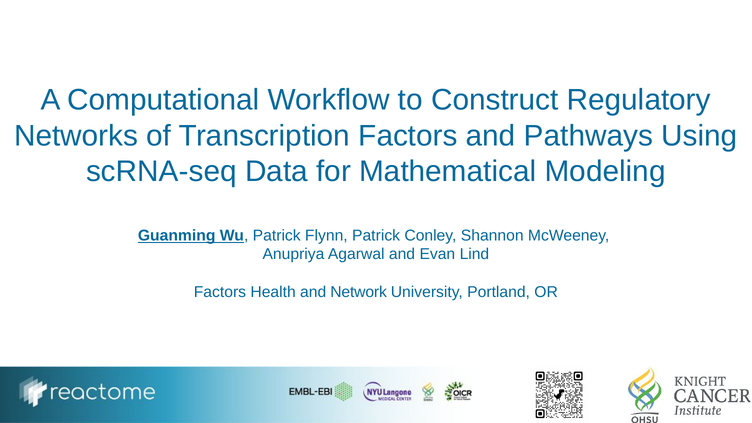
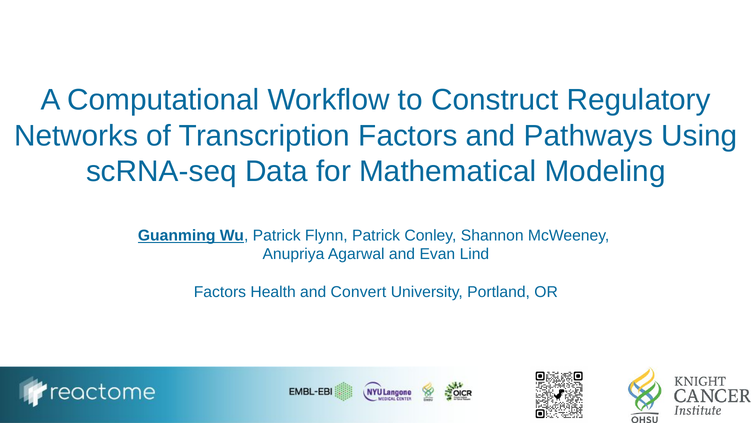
Network: Network -> Convert
